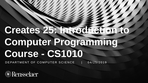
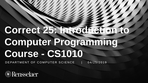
Creates: Creates -> Correct
